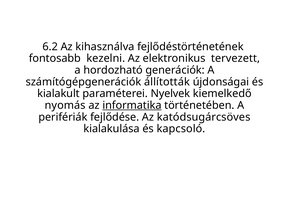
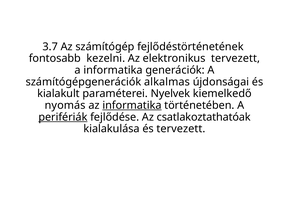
6.2: 6.2 -> 3.7
kihasználva: kihasználva -> számítógép
a hordozható: hordozható -> informatika
állították: állították -> alkalmas
perifériák underline: none -> present
katódsugárcsöves: katódsugárcsöves -> csatlakoztathatóak
és kapcsoló: kapcsoló -> tervezett
